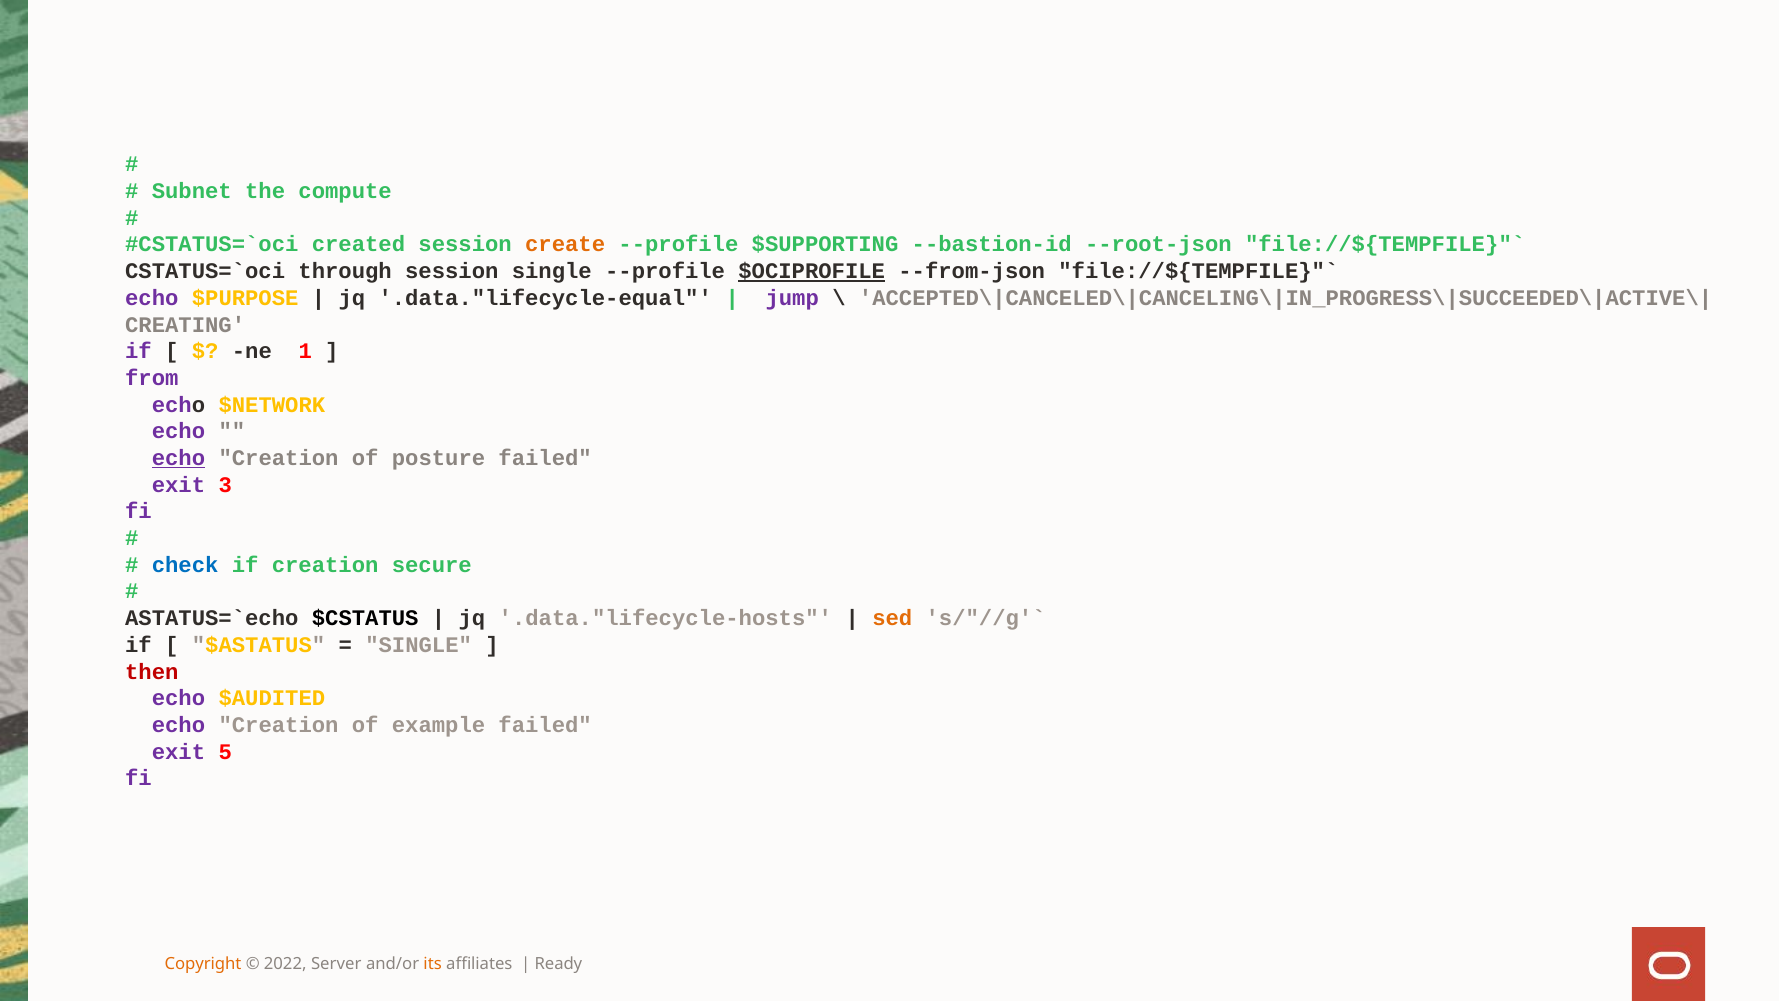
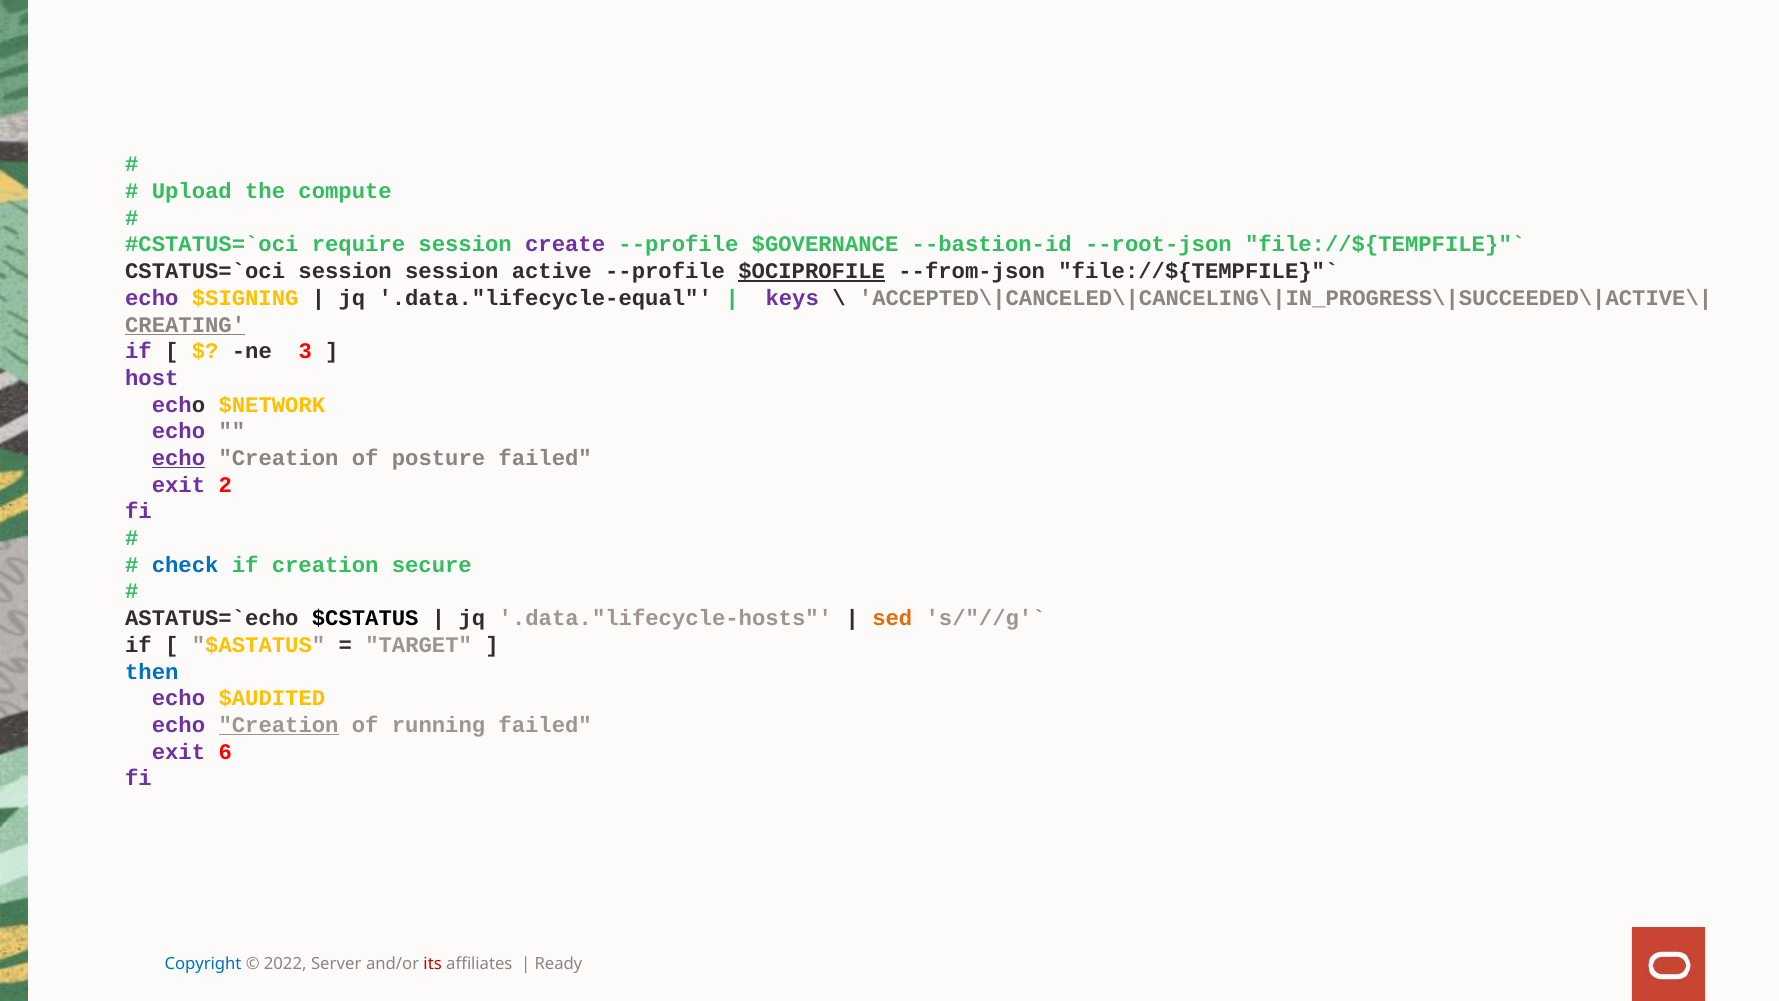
Subnet: Subnet -> Upload
created: created -> require
create colour: orange -> purple
$SUPPORTING: $SUPPORTING -> $GOVERNANCE
through at (345, 271): through -> session
session single: single -> active
$PURPOSE: $PURPOSE -> $SIGNING
jump: jump -> keys
CREATING underline: none -> present
1: 1 -> 3
from: from -> host
3: 3 -> 2
SINGLE at (419, 645): SINGLE -> TARGET
then colour: red -> blue
Creation at (279, 725) underline: none -> present
example: example -> running
5: 5 -> 6
Copyright colour: orange -> blue
its colour: orange -> red
